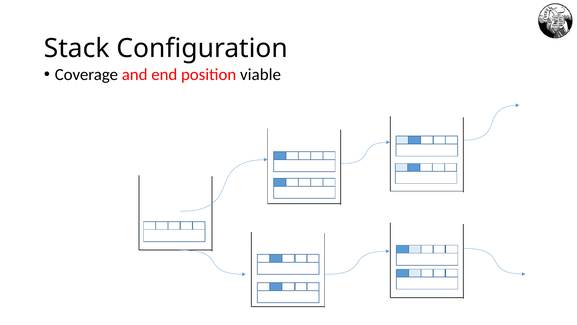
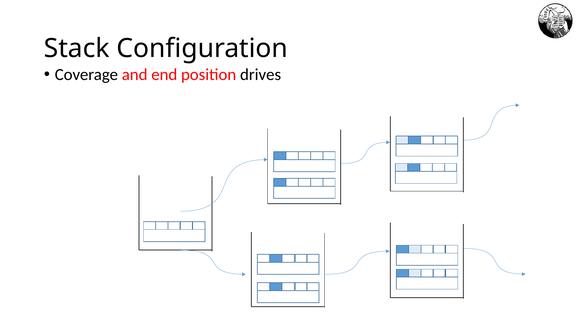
viable: viable -> drives
